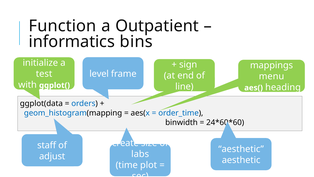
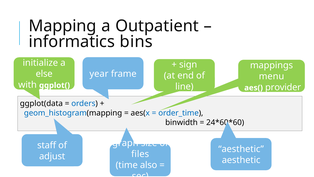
Function: Function -> Mapping
level: level -> year
test: test -> else
heading: heading -> provider
create: create -> graph
labs: labs -> files
plot: plot -> also
